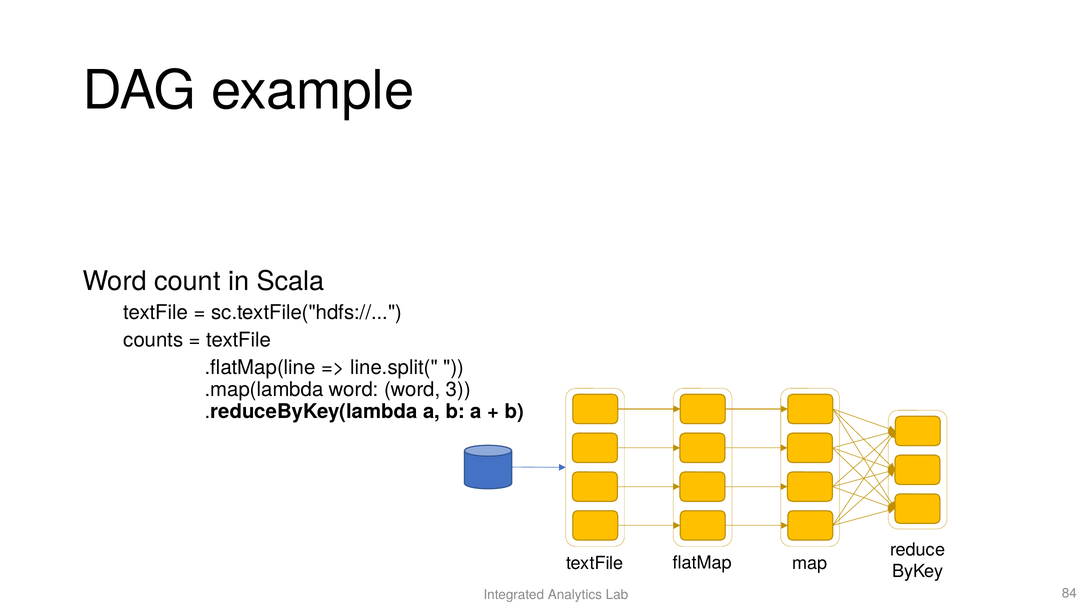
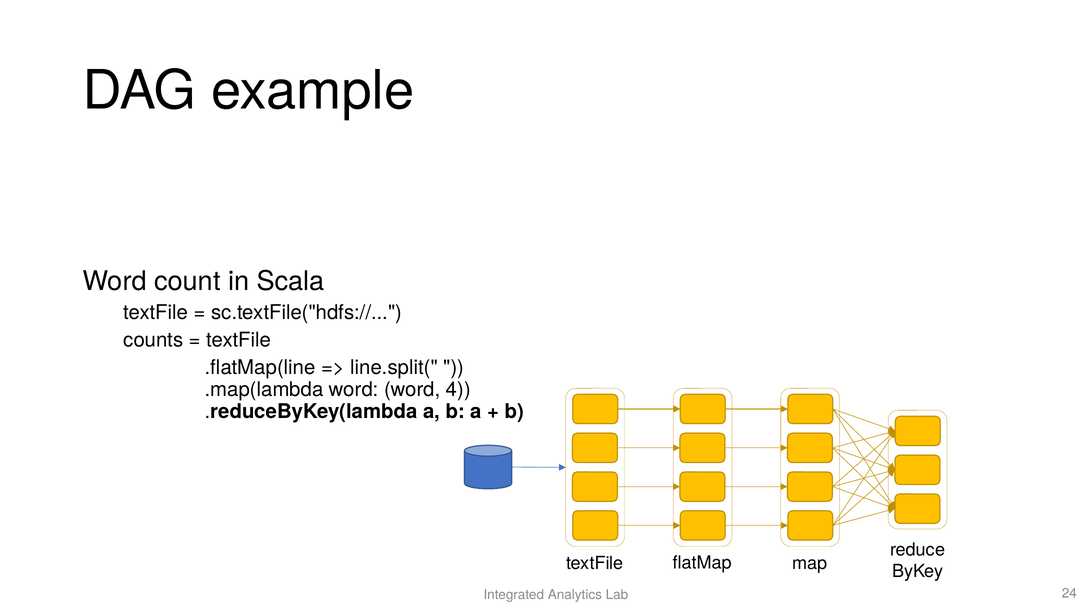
3: 3 -> 4
84: 84 -> 24
